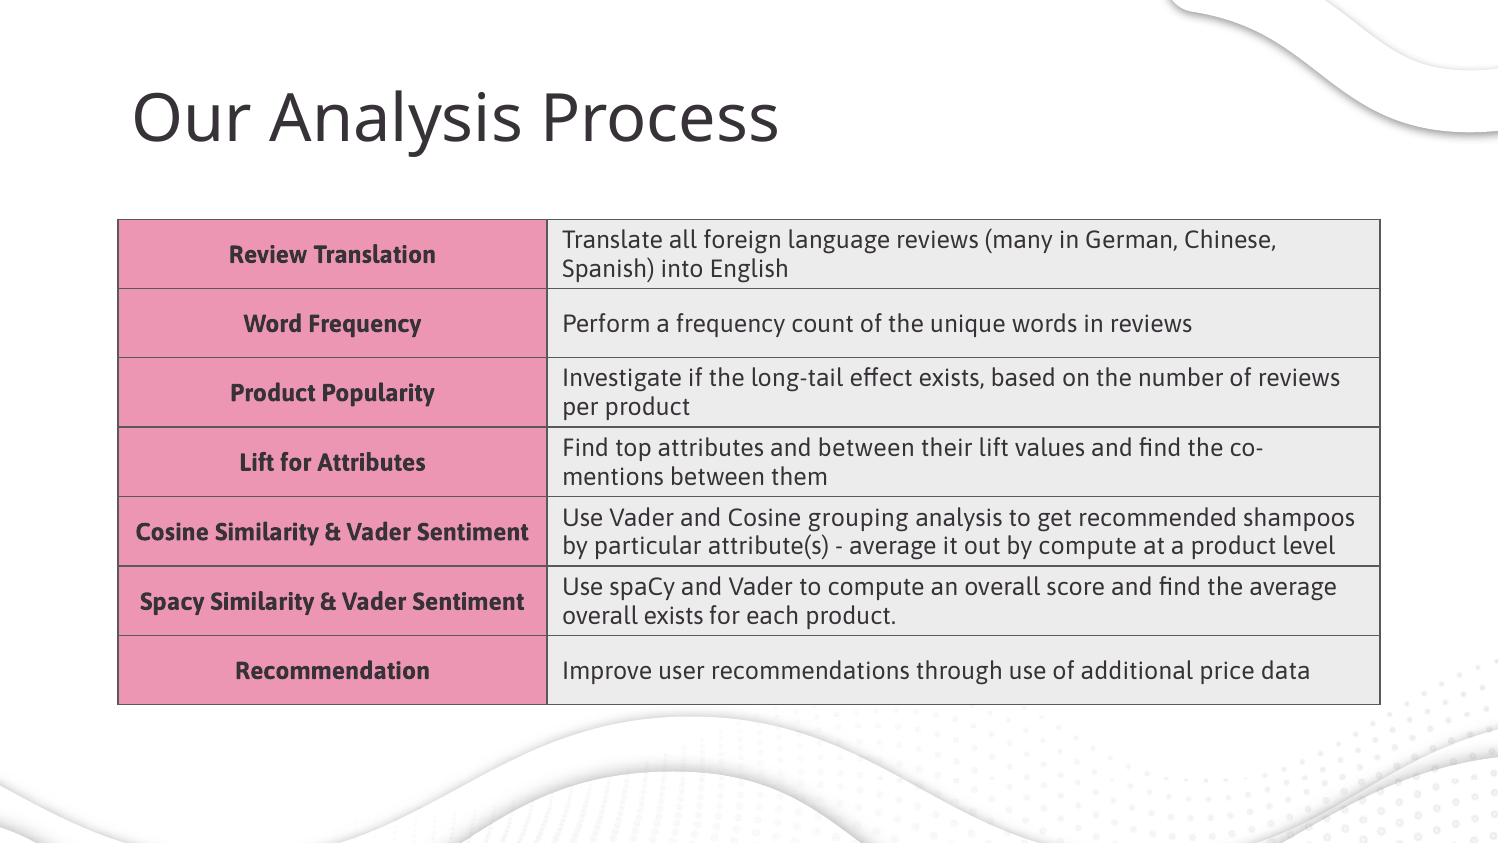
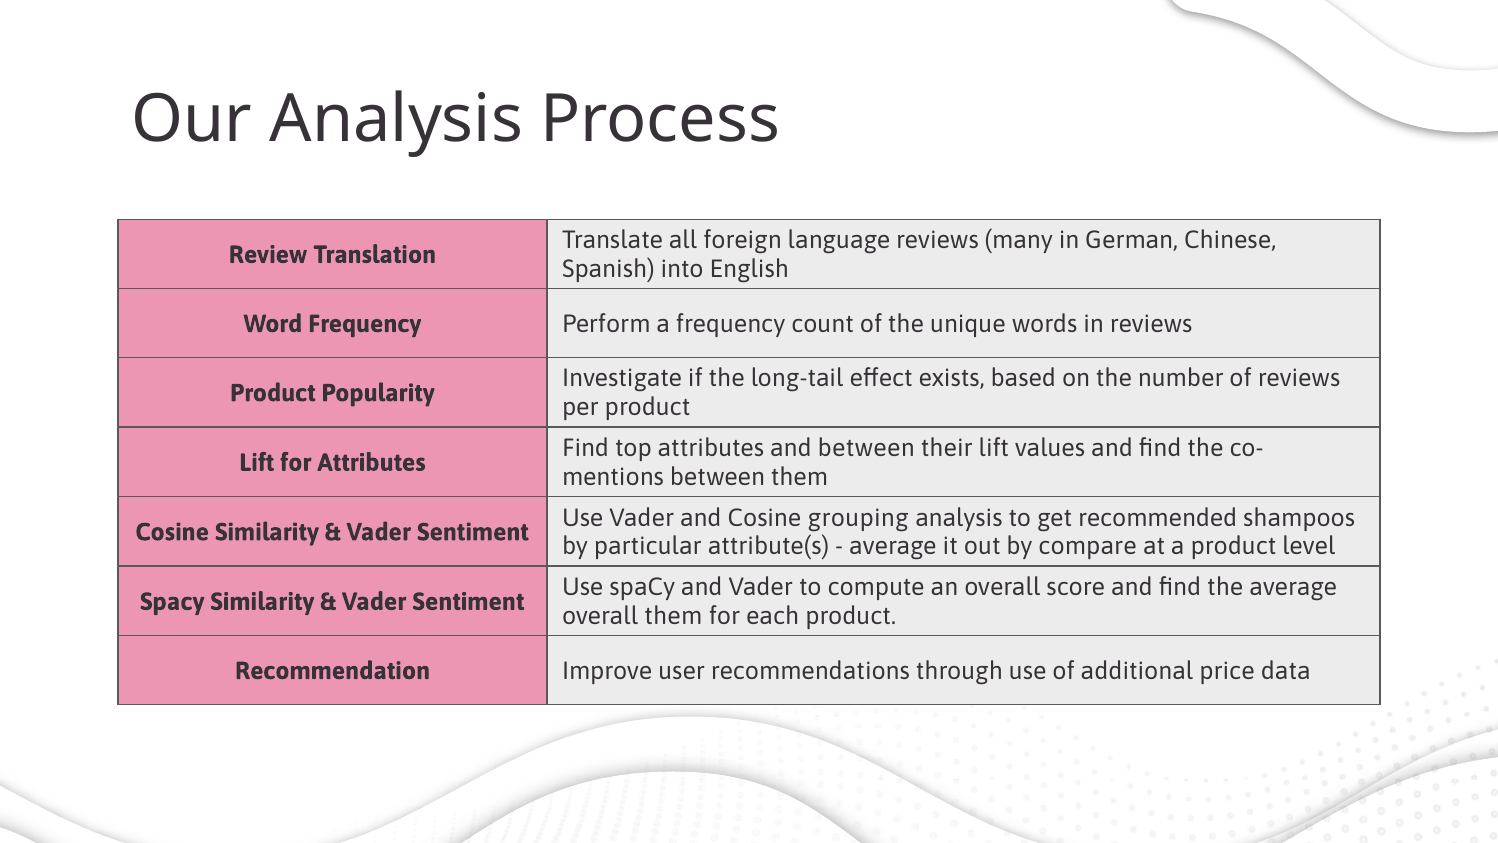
by compute: compute -> compare
overall exists: exists -> them
